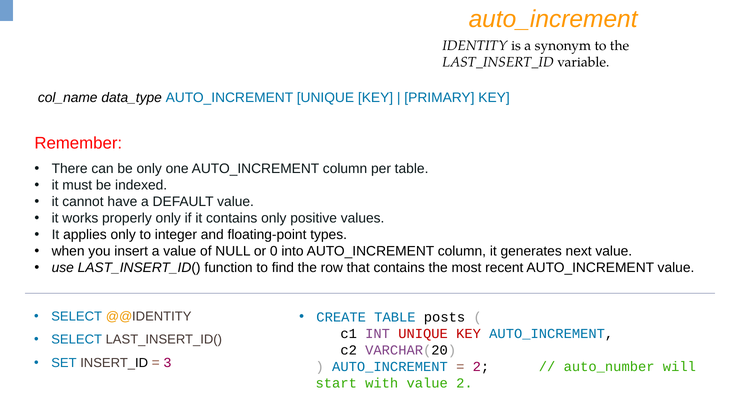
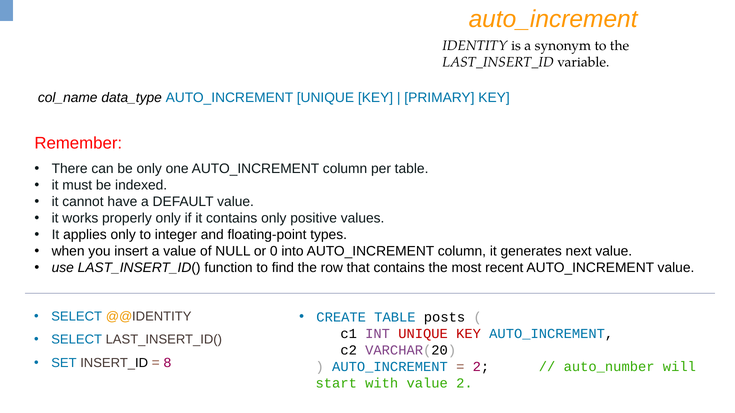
3: 3 -> 8
